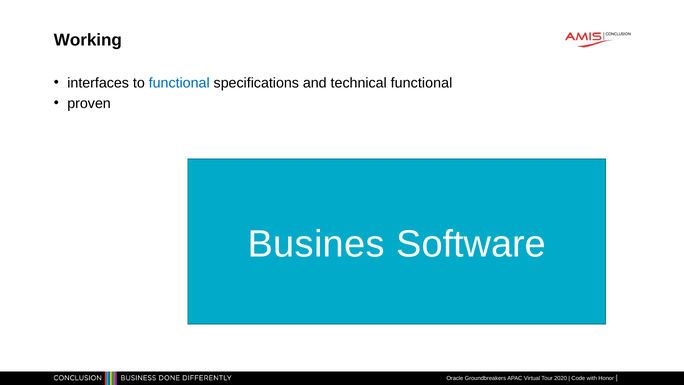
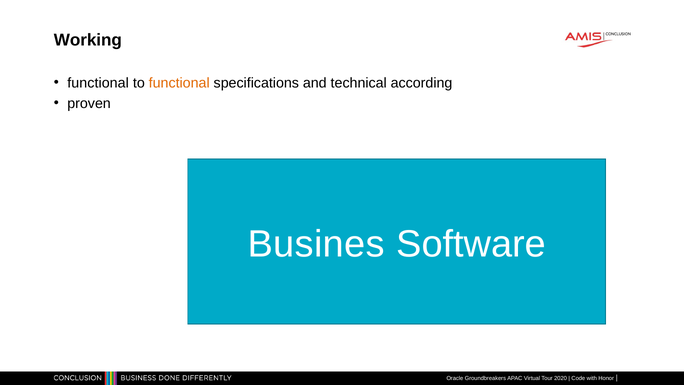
interfaces at (98, 83): interfaces -> functional
functional at (179, 83) colour: blue -> orange
technical functional: functional -> according
